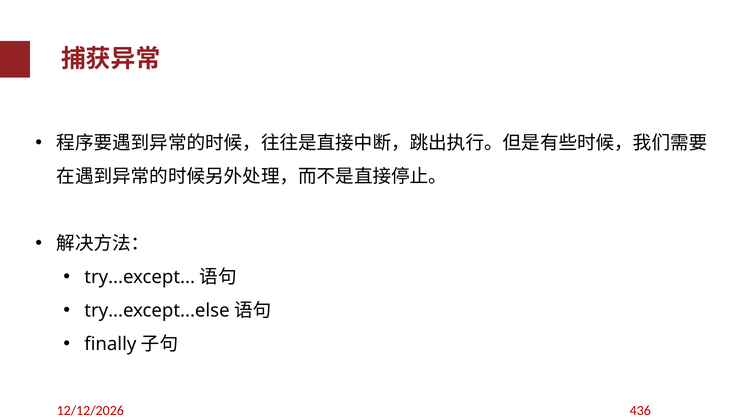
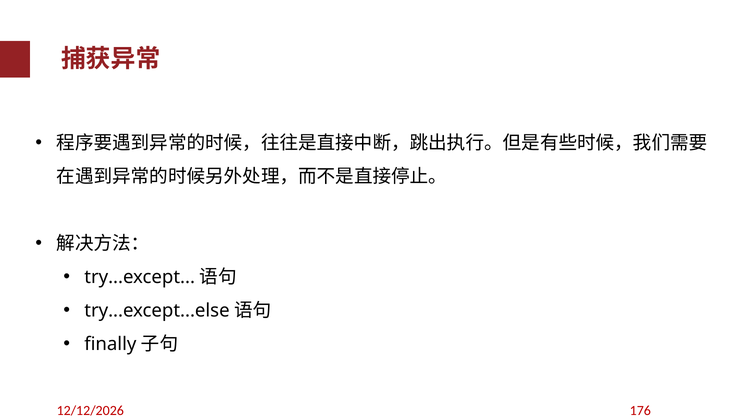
436: 436 -> 176
